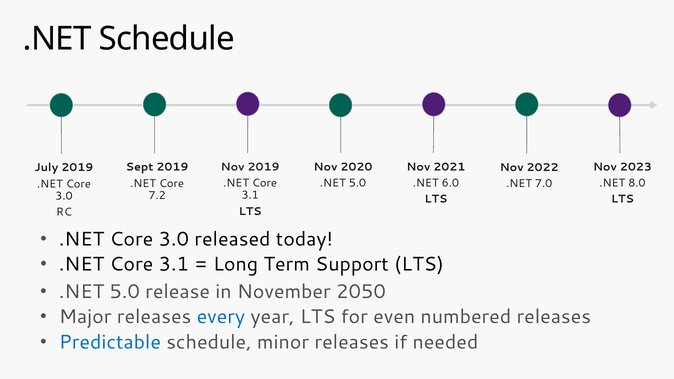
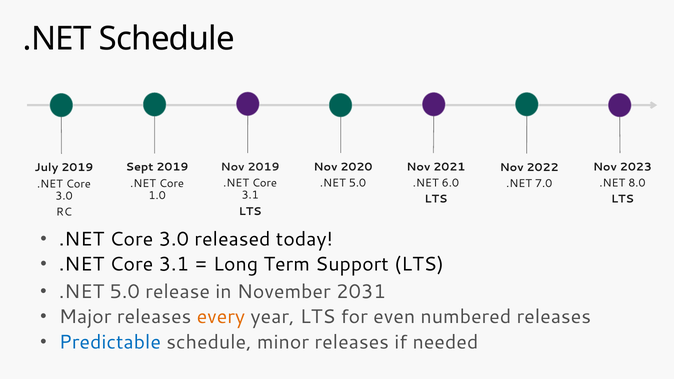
7.2: 7.2 -> 1.0
2050: 2050 -> 2031
every colour: blue -> orange
